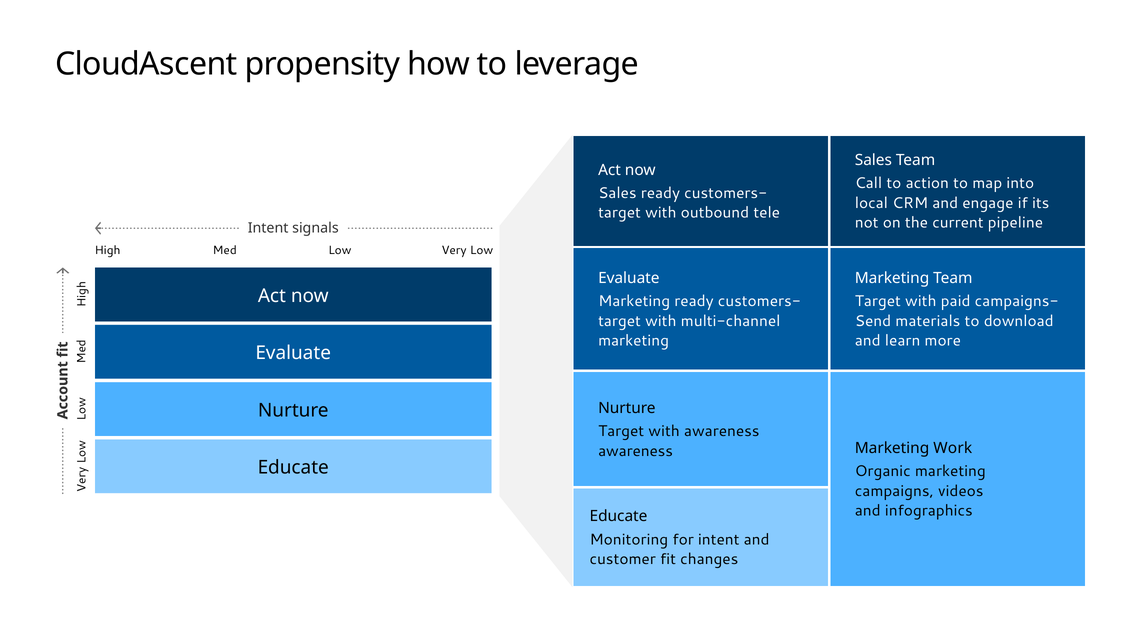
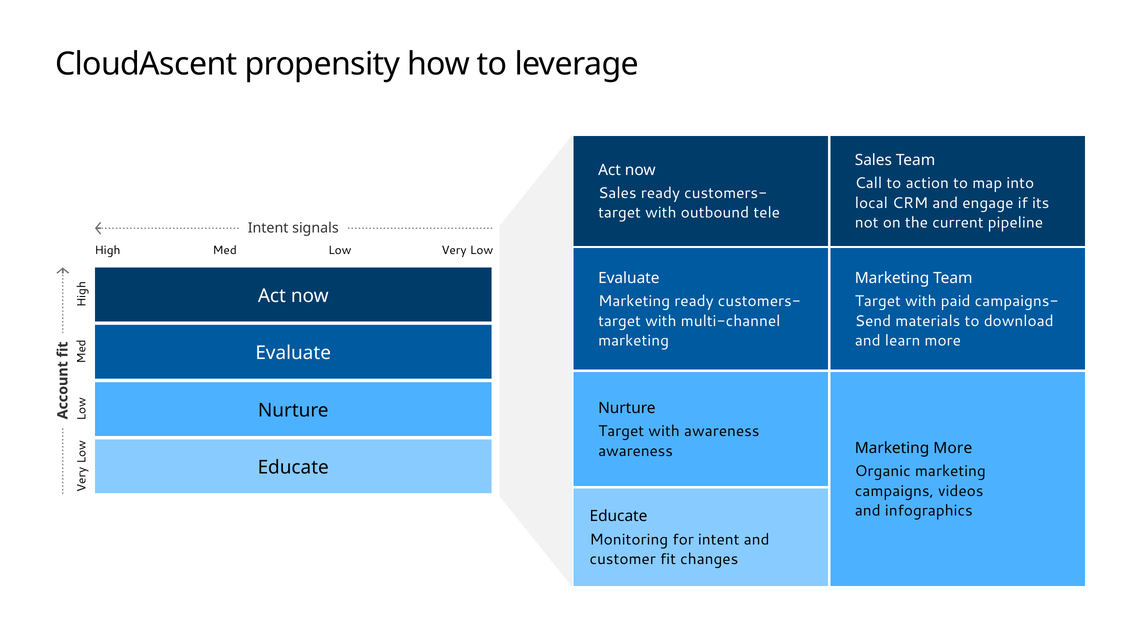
Marketing Work: Work -> More
